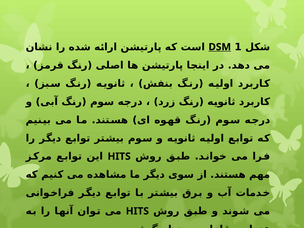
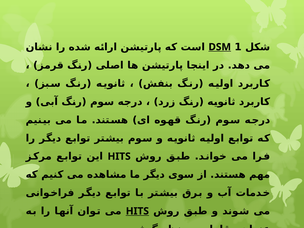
HITS at (137, 211) underline: none -> present
